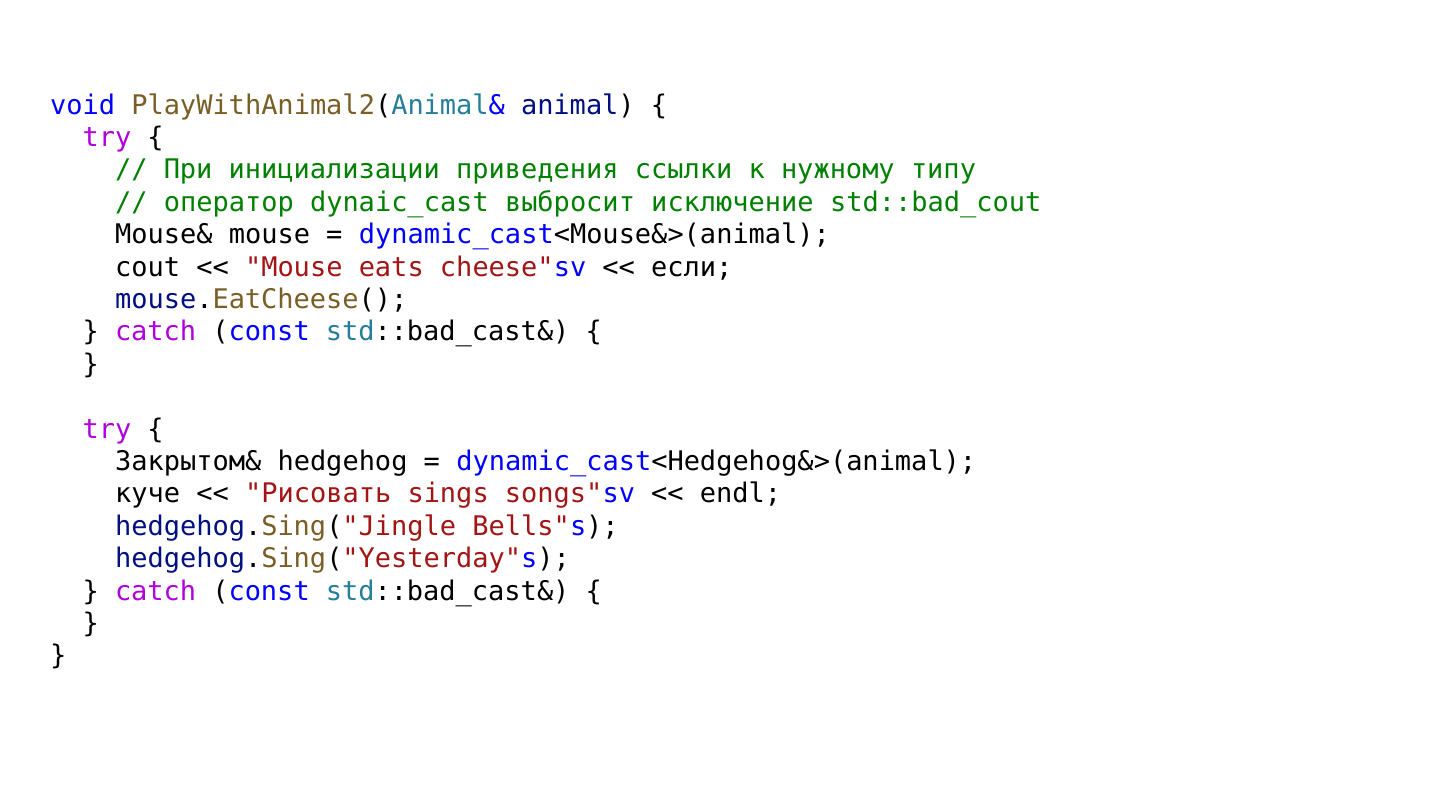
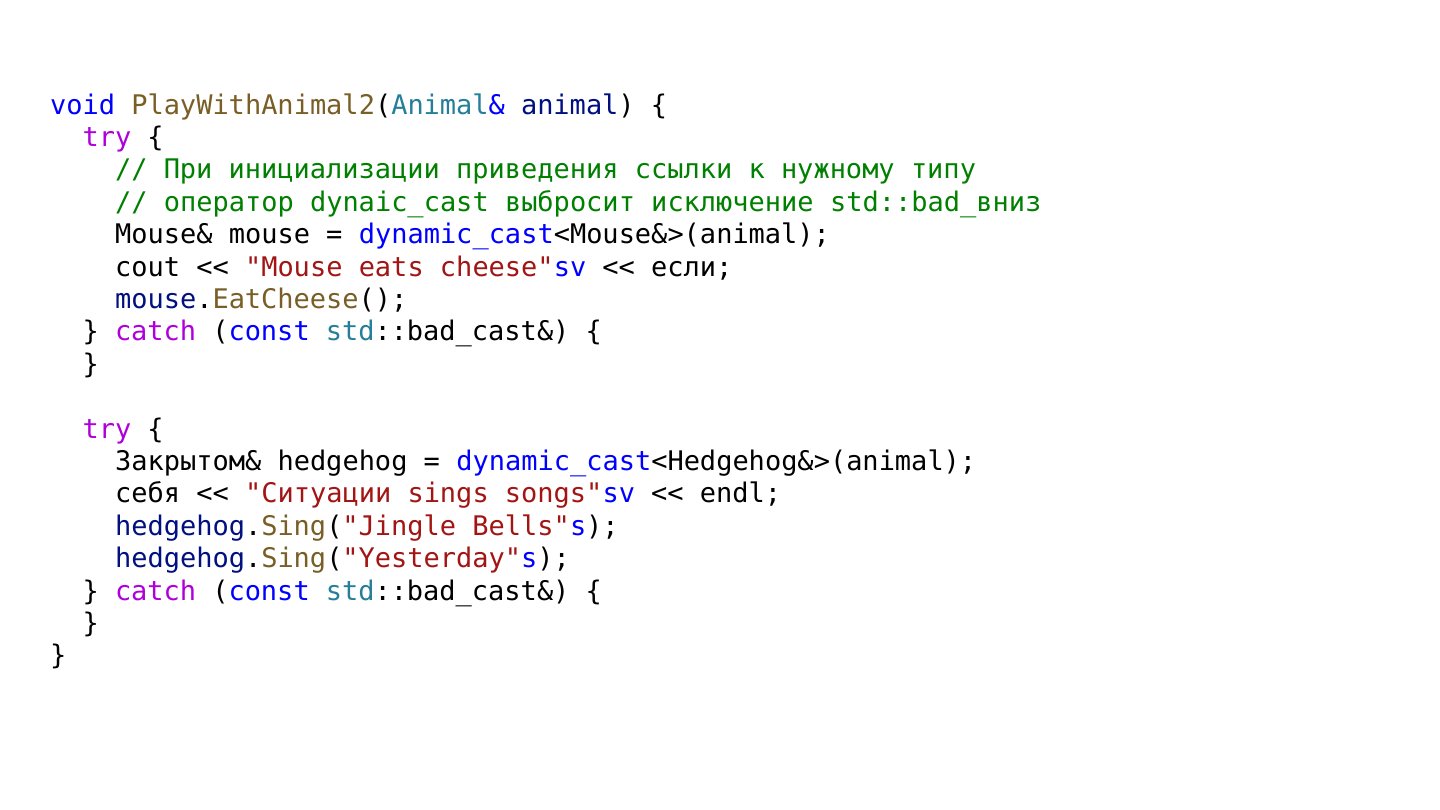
std::bad_cout: std::bad_cout -> std::bad_вниз
куче: куче -> себя
Рисовать: Рисовать -> Ситуации
